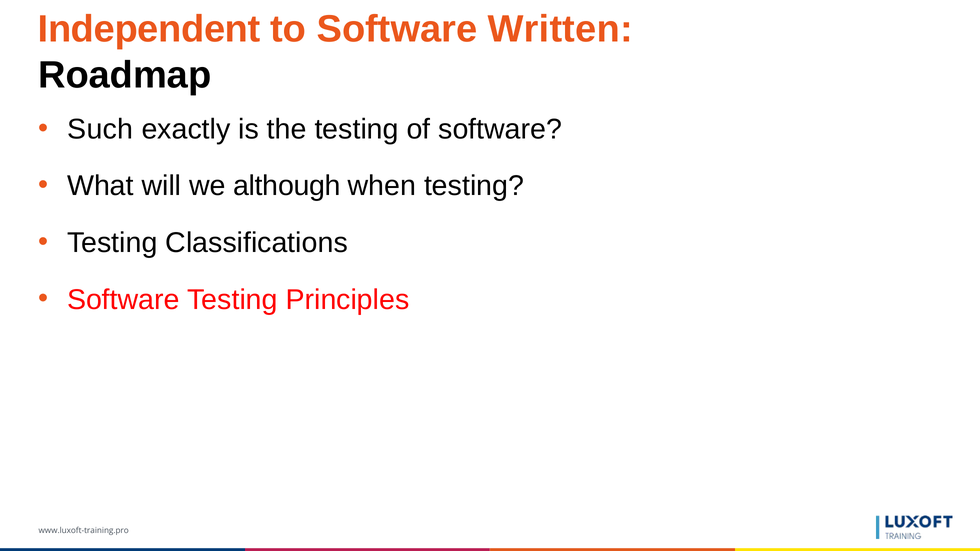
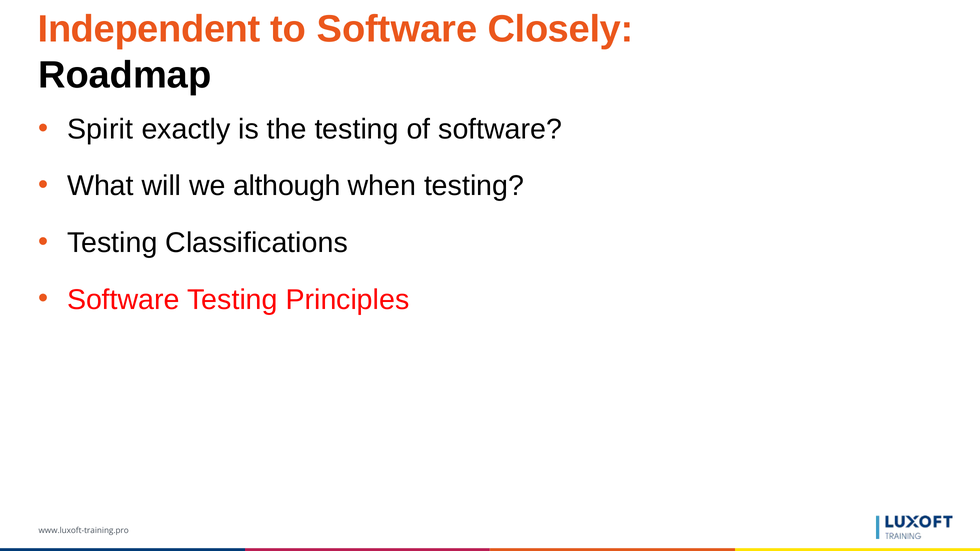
Written: Written -> Closely
Such: Such -> Spirit
